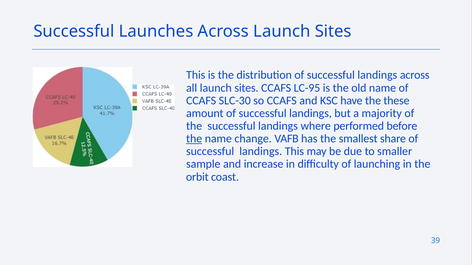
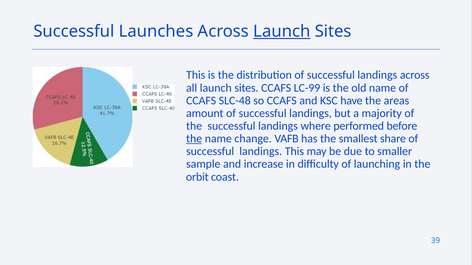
Launch at (282, 32) underline: none -> present
LC-95: LC-95 -> LC-99
SLC-30: SLC-30 -> SLC-48
these: these -> areas
